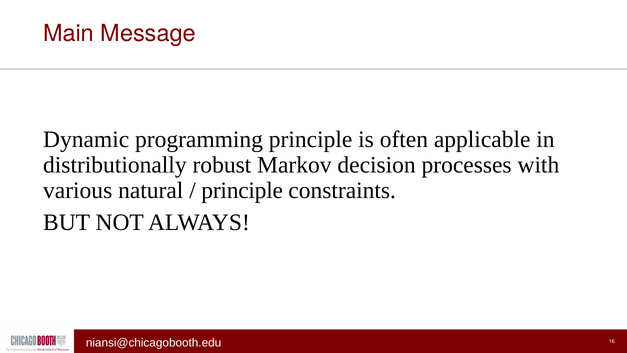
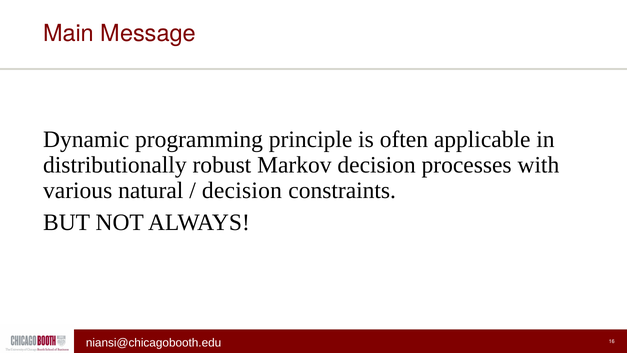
principle at (242, 190): principle -> decision
